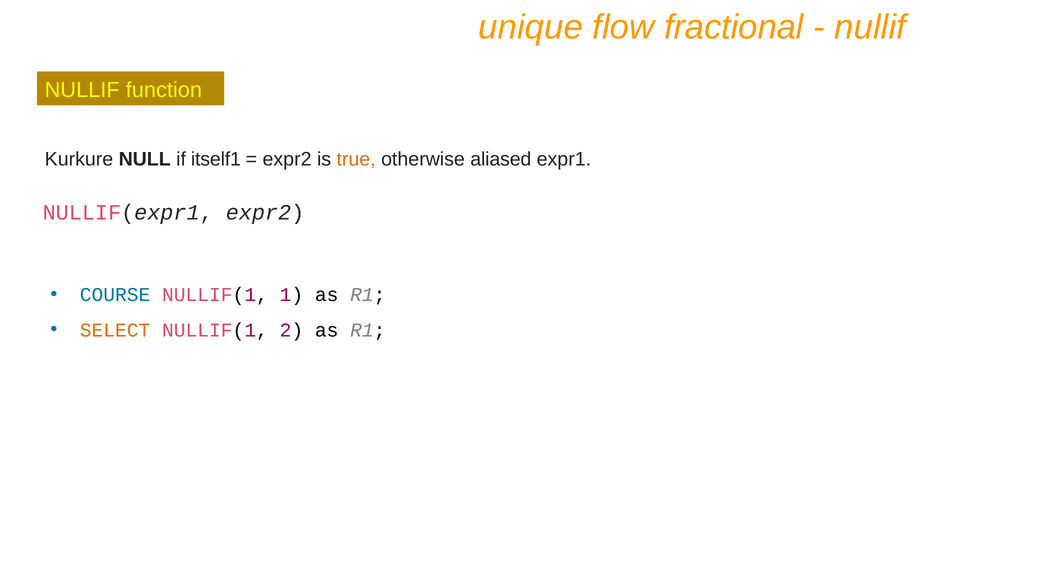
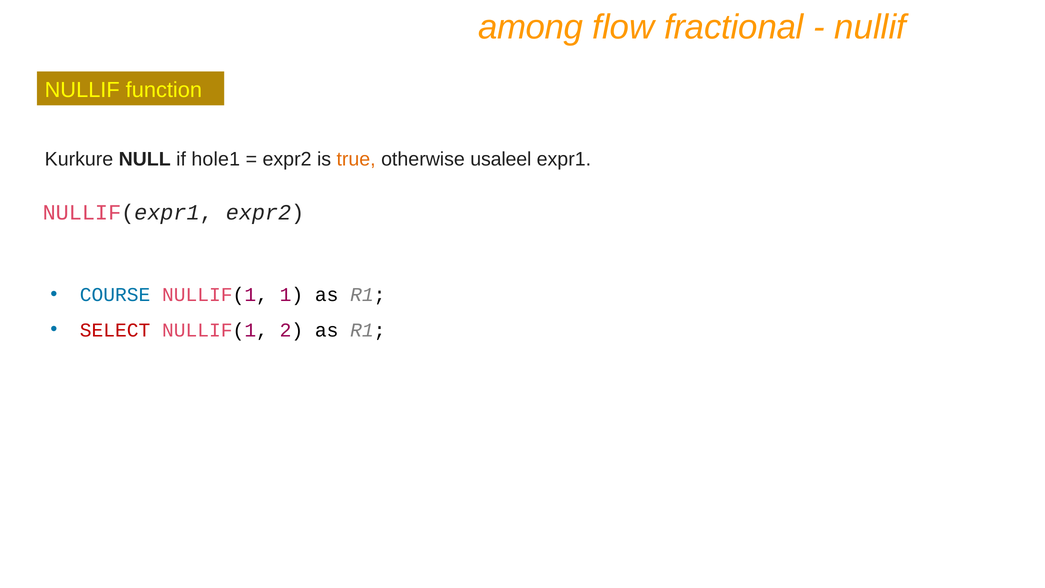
unique: unique -> among
itself1: itself1 -> hole1
aliased: aliased -> usaleel
SELECT colour: orange -> red
